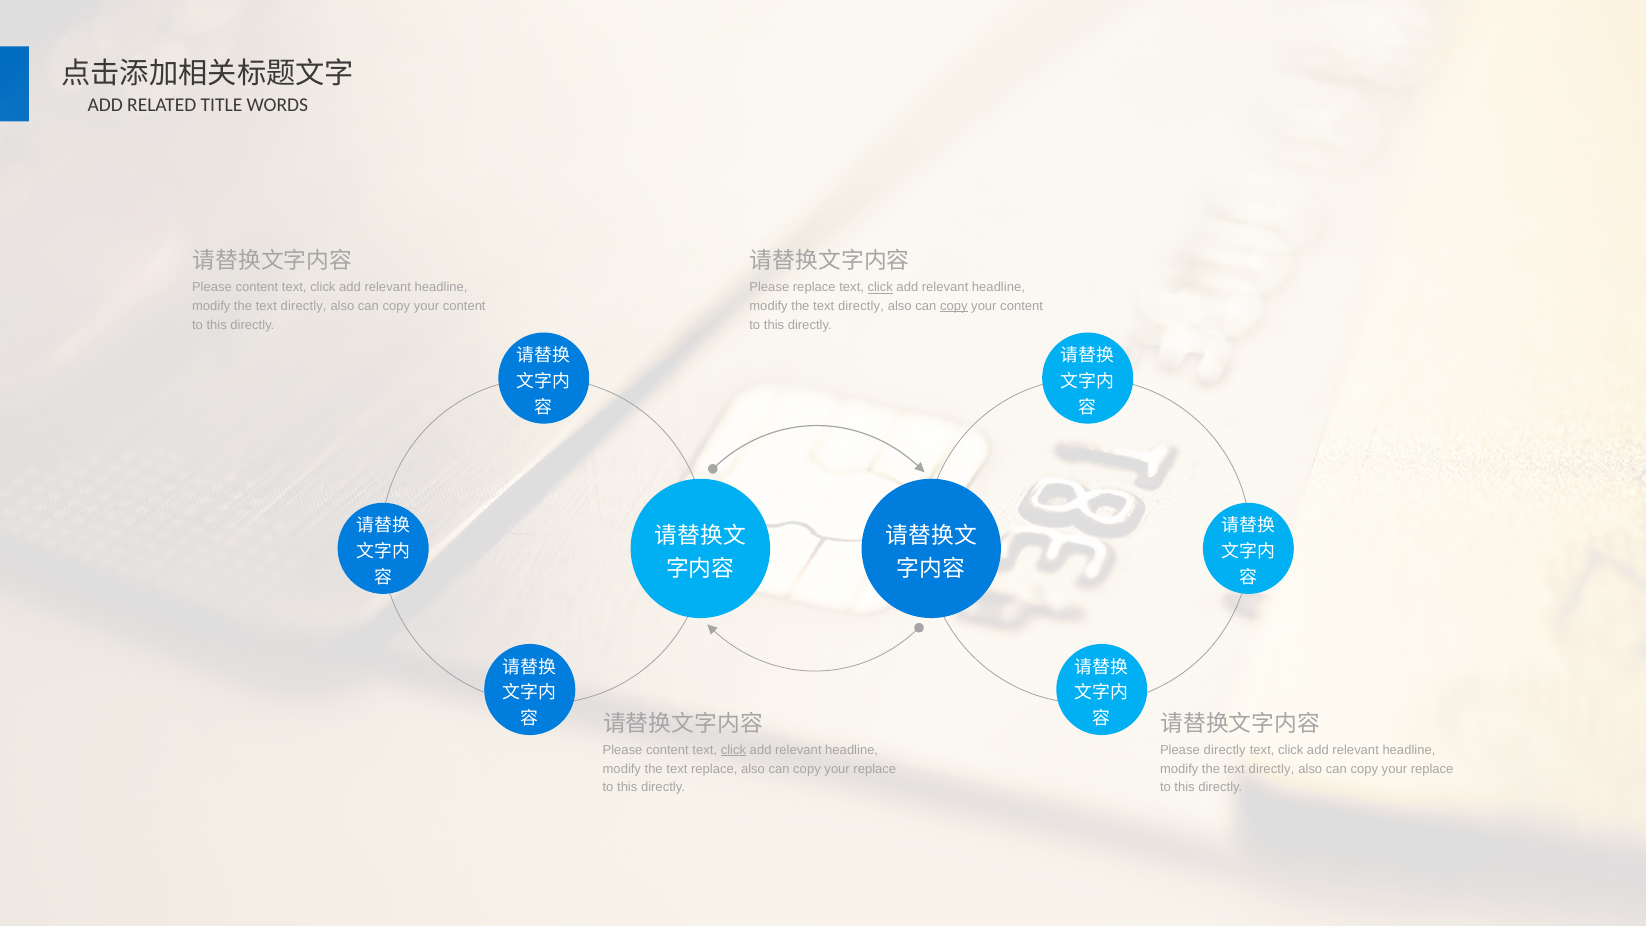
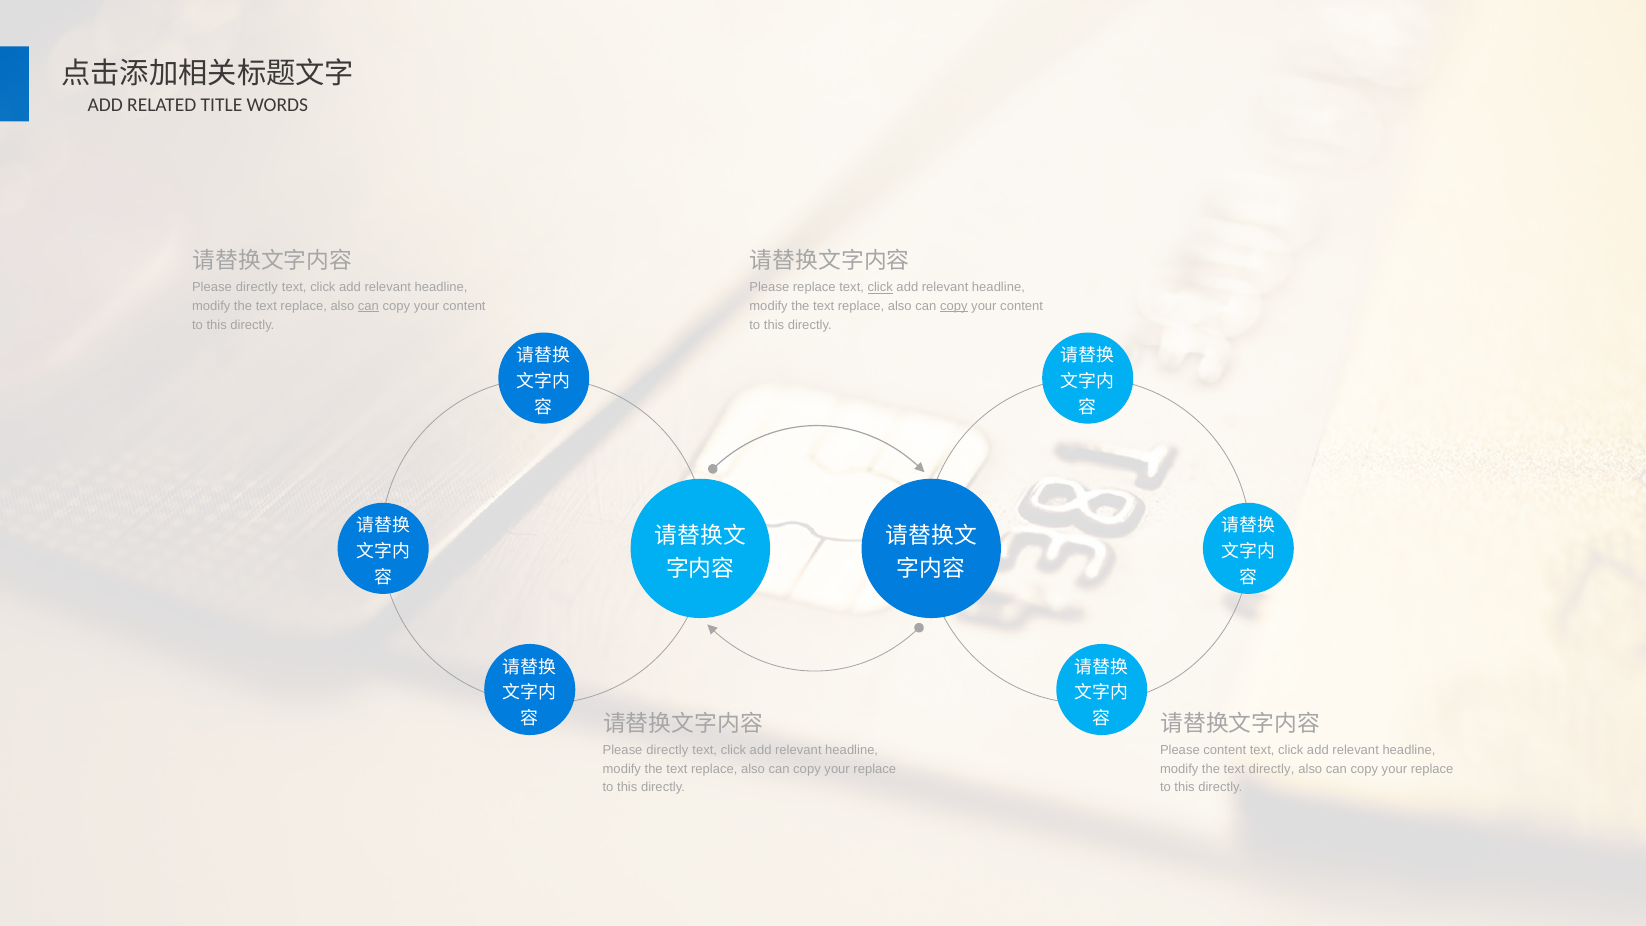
content at (257, 287): content -> directly
directly at (304, 306): directly -> replace
can at (368, 306) underline: none -> present
directly at (861, 306): directly -> replace
content at (667, 750): content -> directly
click at (733, 750) underline: present -> none
Please directly: directly -> content
